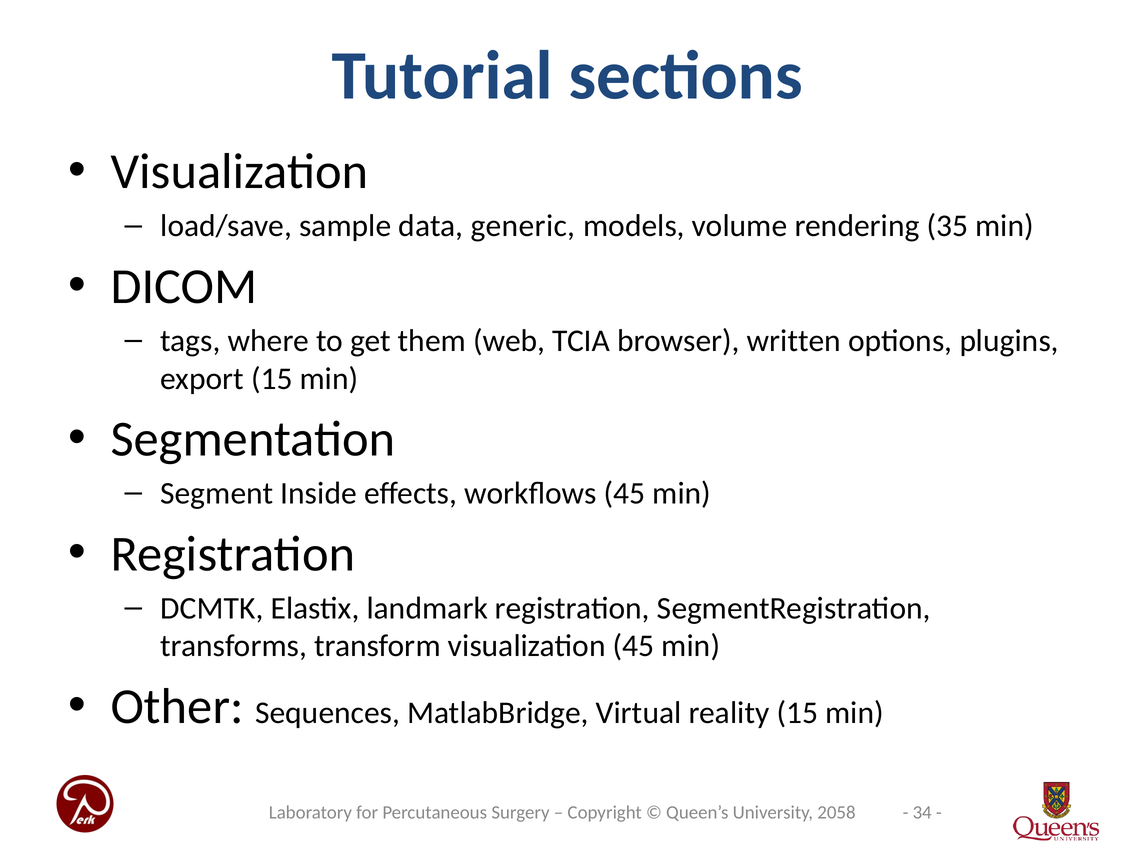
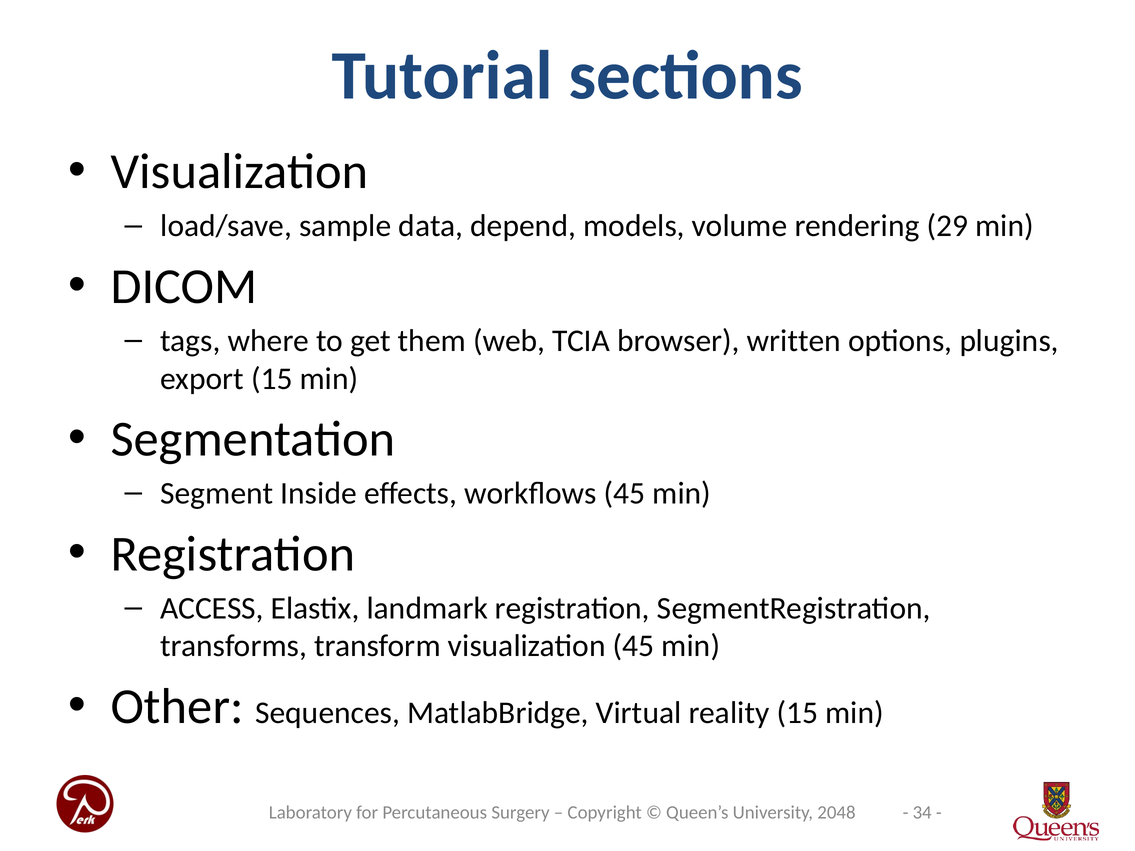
generic: generic -> depend
35: 35 -> 29
DCMTK: DCMTK -> ACCESS
2058: 2058 -> 2048
